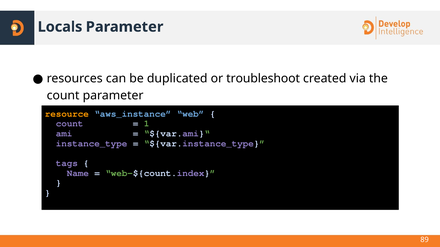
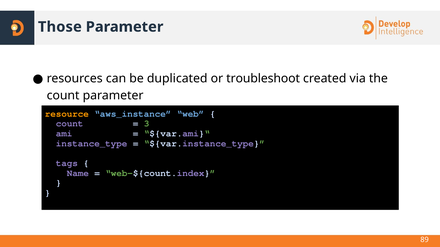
Locals: Locals -> Those
1: 1 -> 3
